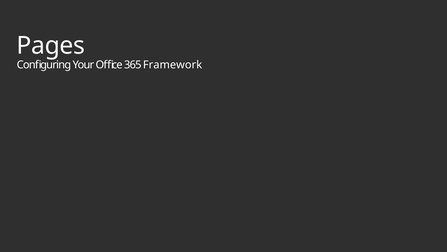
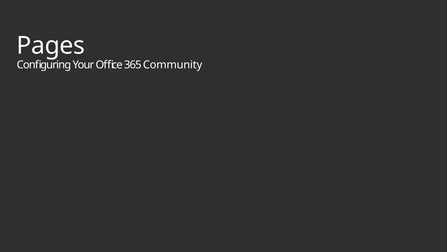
Framework: Framework -> Community
